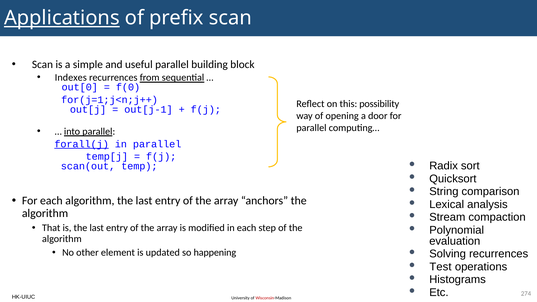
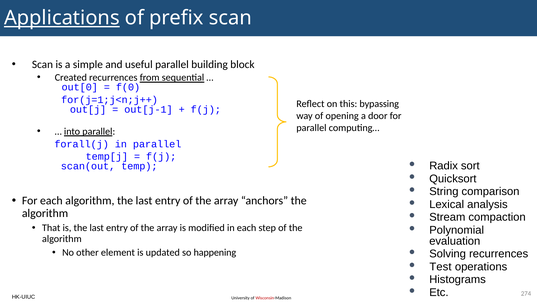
Indexes: Indexes -> Created
possibility: possibility -> bypassing
forall(j underline: present -> none
